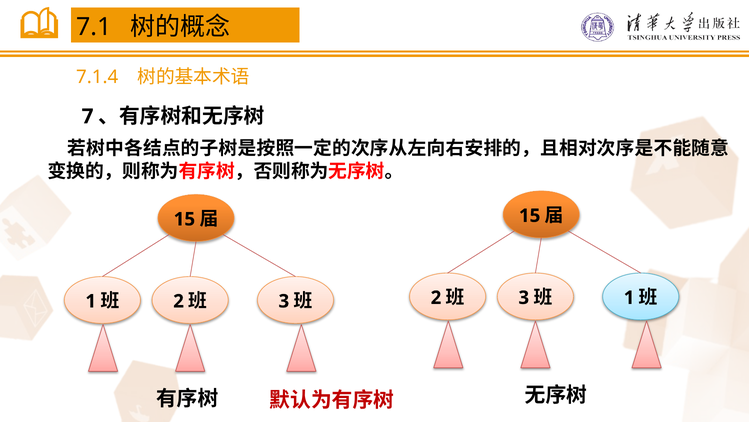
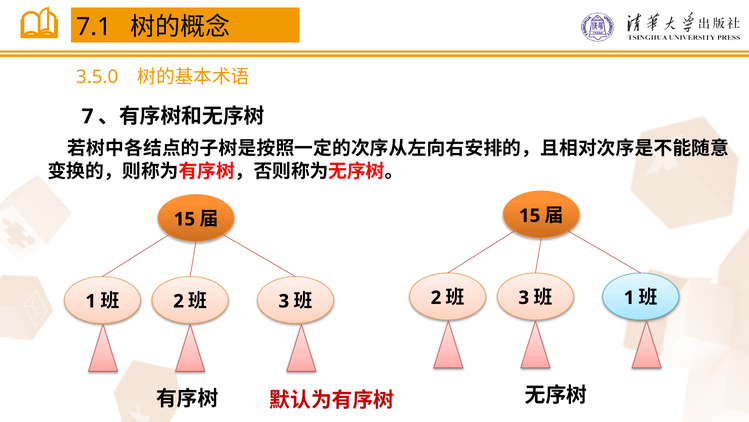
7.1.4: 7.1.4 -> 3.5.0
